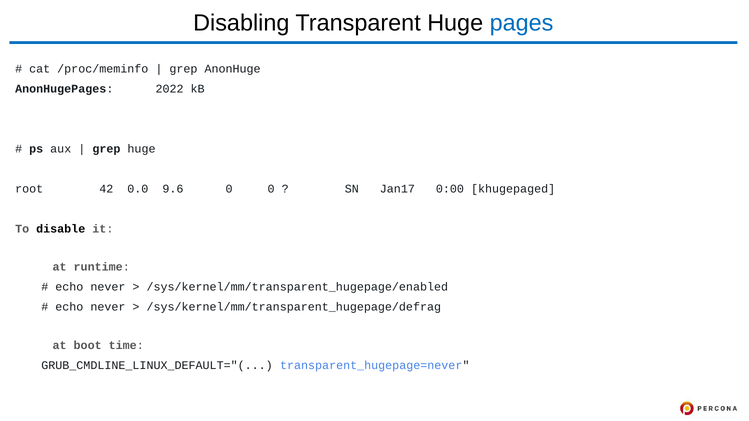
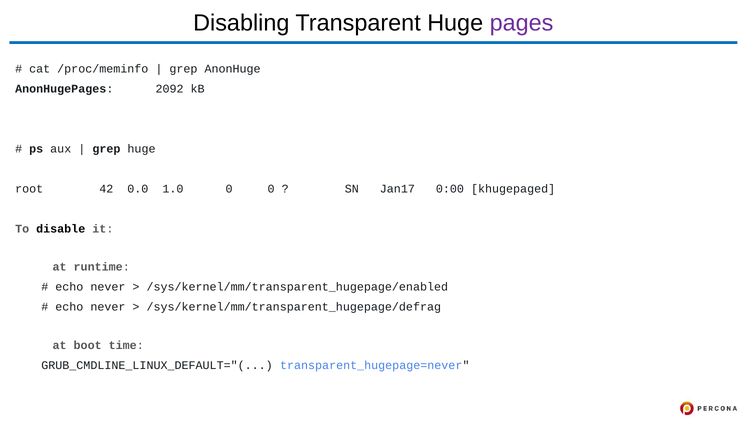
pages colour: blue -> purple
2022: 2022 -> 2092
9.6: 9.6 -> 1.0
